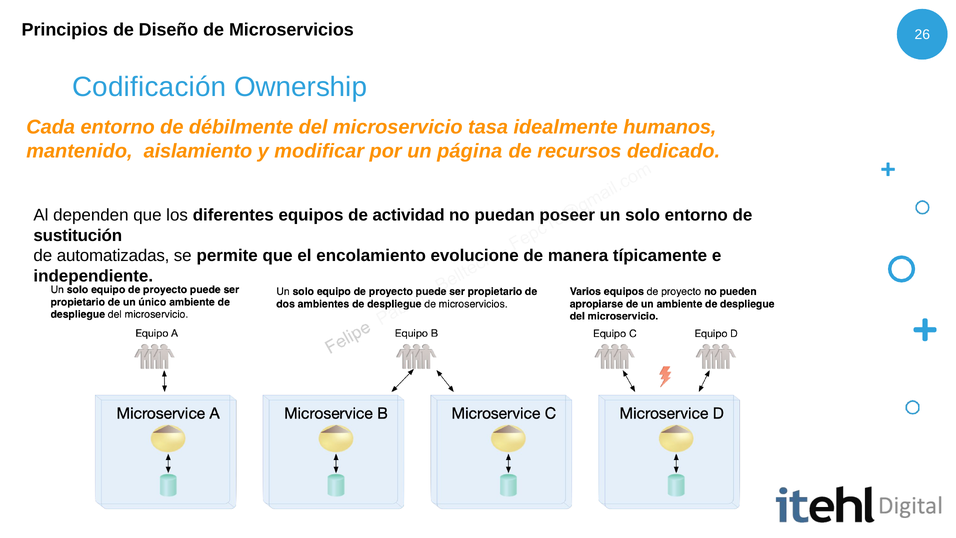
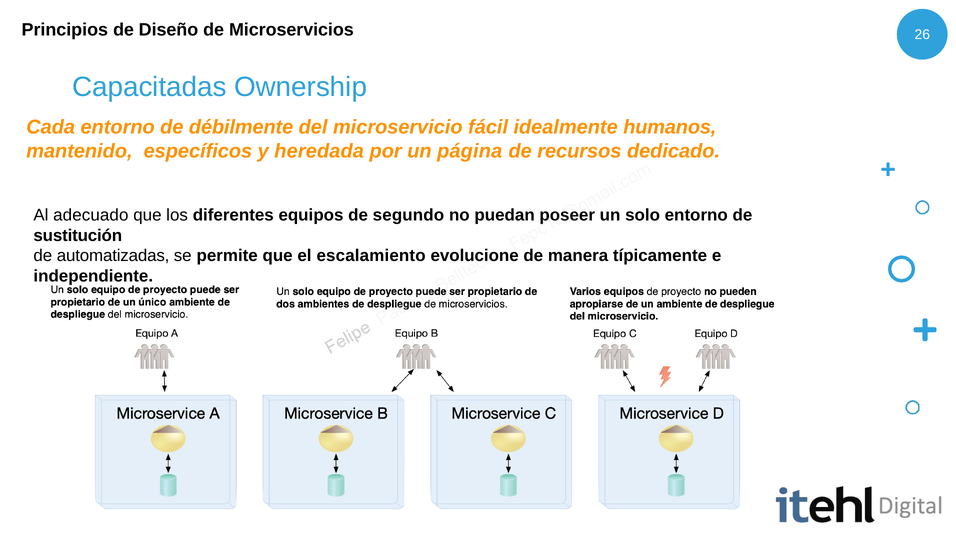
Codificación: Codificación -> Capacitadas
tasa: tasa -> fácil
aislamiento: aislamiento -> específicos
modificar: modificar -> heredada
dependen: dependen -> adecuado
actividad: actividad -> segundo
encolamiento: encolamiento -> escalamiento
